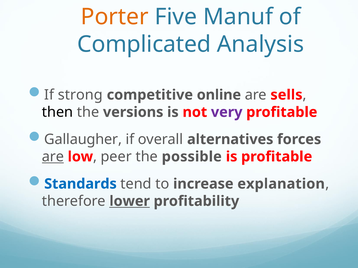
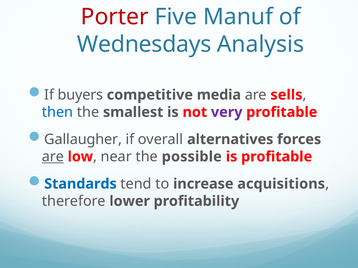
Porter colour: orange -> red
Complicated: Complicated -> Wednesdays
strong: strong -> buyers
online: online -> media
then colour: black -> blue
versions: versions -> smallest
peer: peer -> near
explanation: explanation -> acquisitions
lower underline: present -> none
